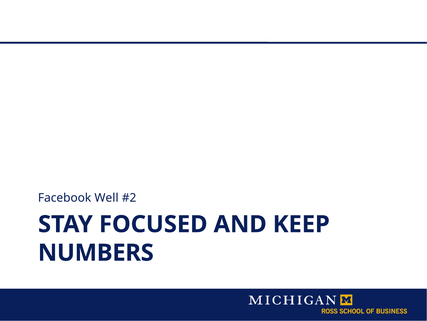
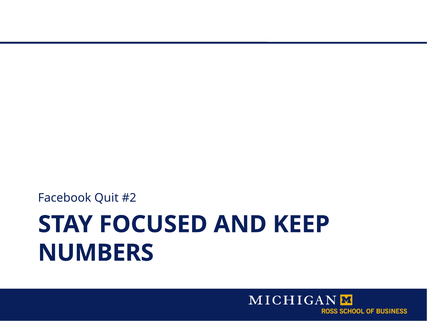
Well: Well -> Quit
